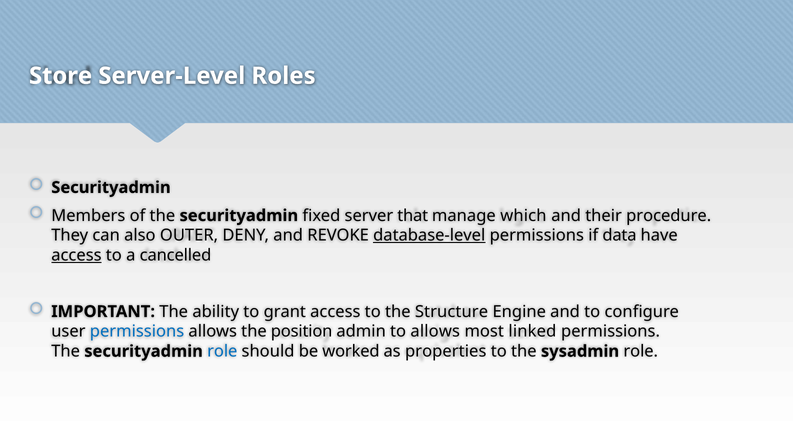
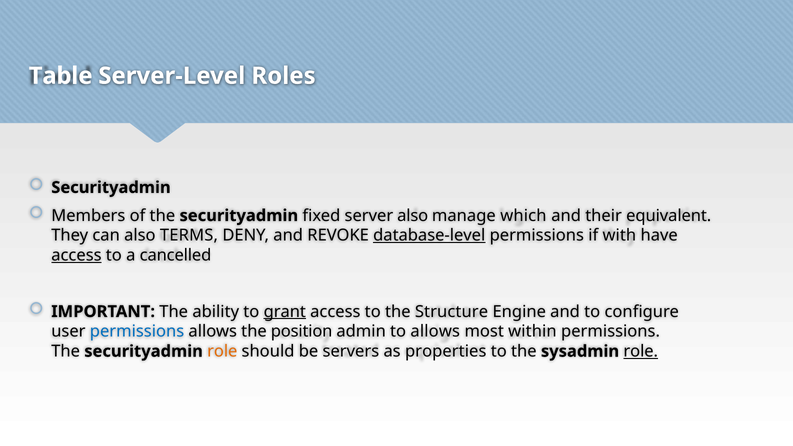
Store: Store -> Table
server that: that -> also
procedure: procedure -> equivalent
OUTER: OUTER -> TERMS
data: data -> with
grant underline: none -> present
linked: linked -> within
role at (222, 351) colour: blue -> orange
worked: worked -> servers
role at (641, 351) underline: none -> present
